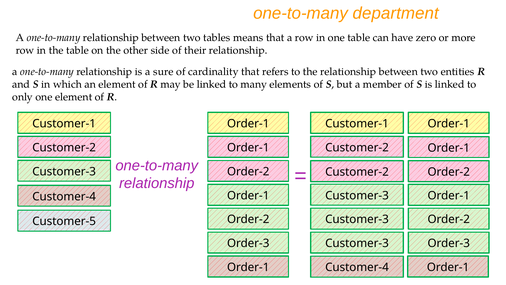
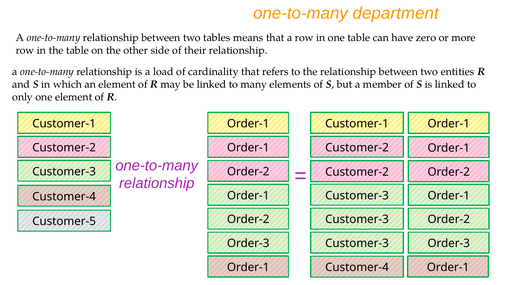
sure: sure -> load
